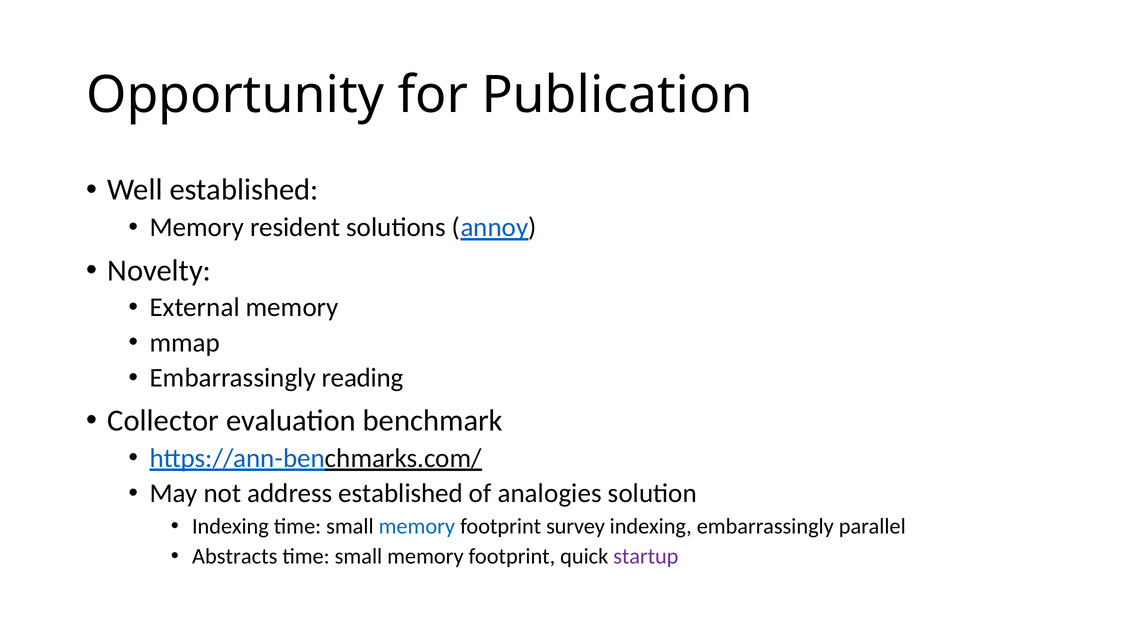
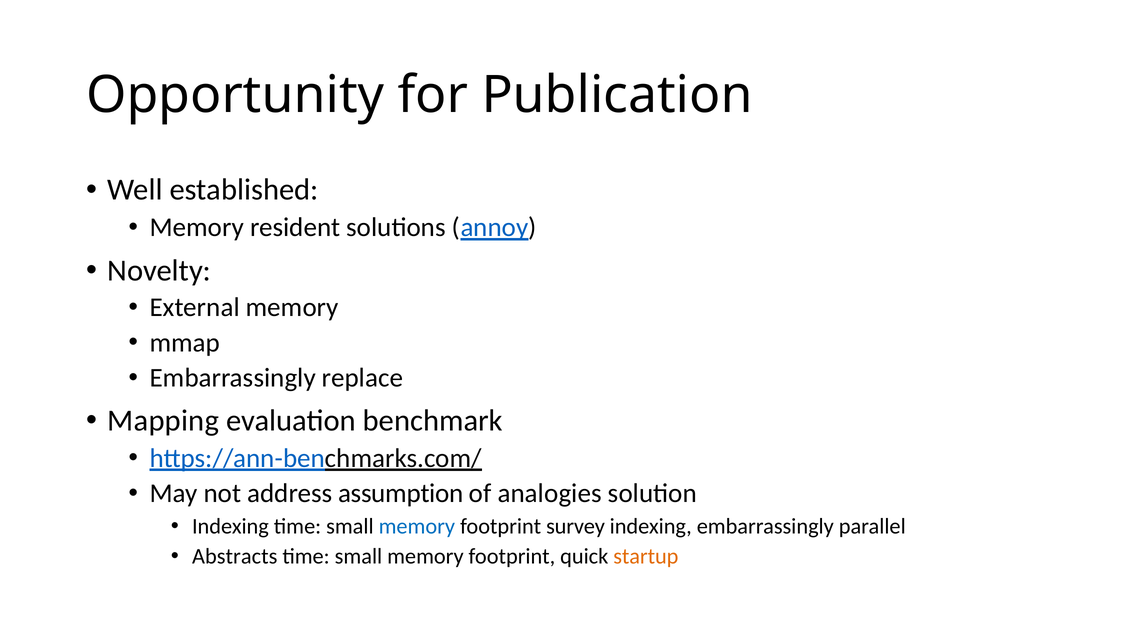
reading: reading -> replace
Collector: Collector -> Mapping
address established: established -> assumption
startup colour: purple -> orange
